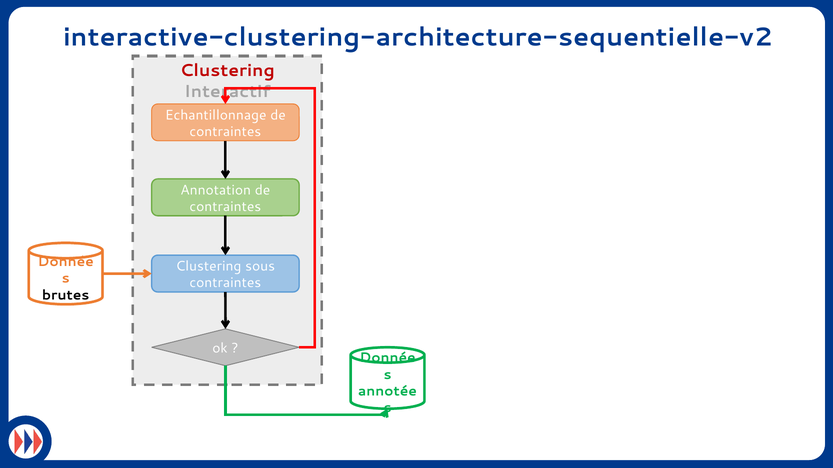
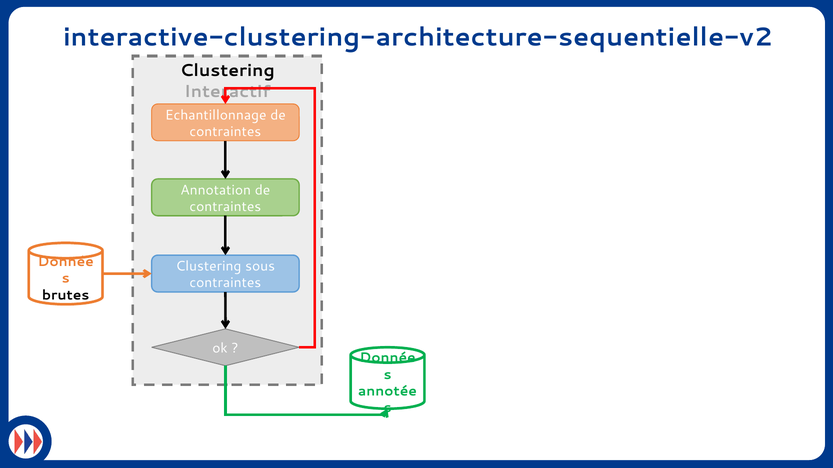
Clustering at (227, 71) colour: red -> black
